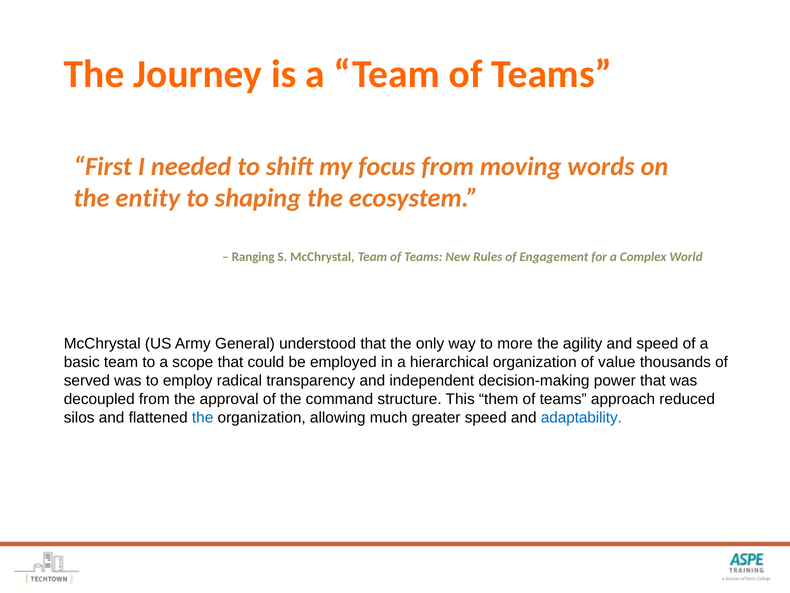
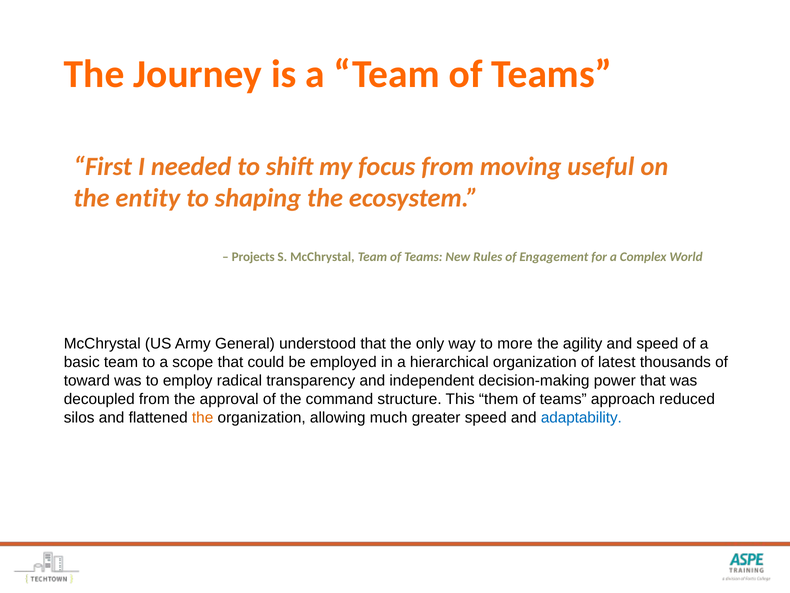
words: words -> useful
Ranging: Ranging -> Projects
value: value -> latest
served: served -> toward
the at (203, 417) colour: blue -> orange
